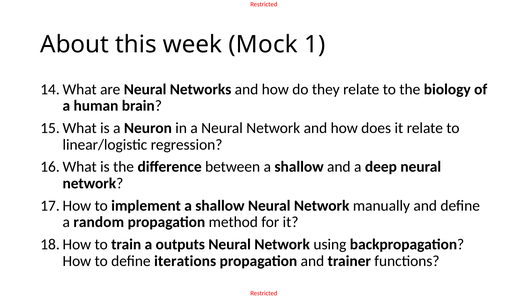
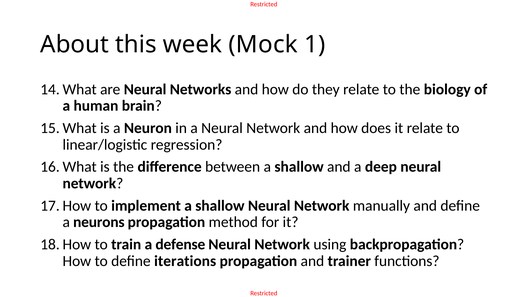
random: random -> neurons
outputs: outputs -> defense
